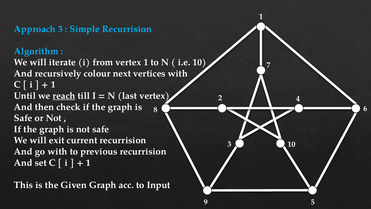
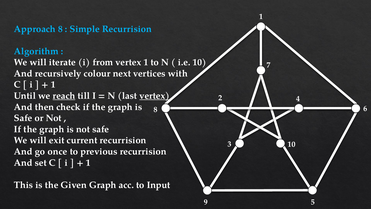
Approach 3: 3 -> 8
vertex at (155, 96) underline: none -> present
go with: with -> once
